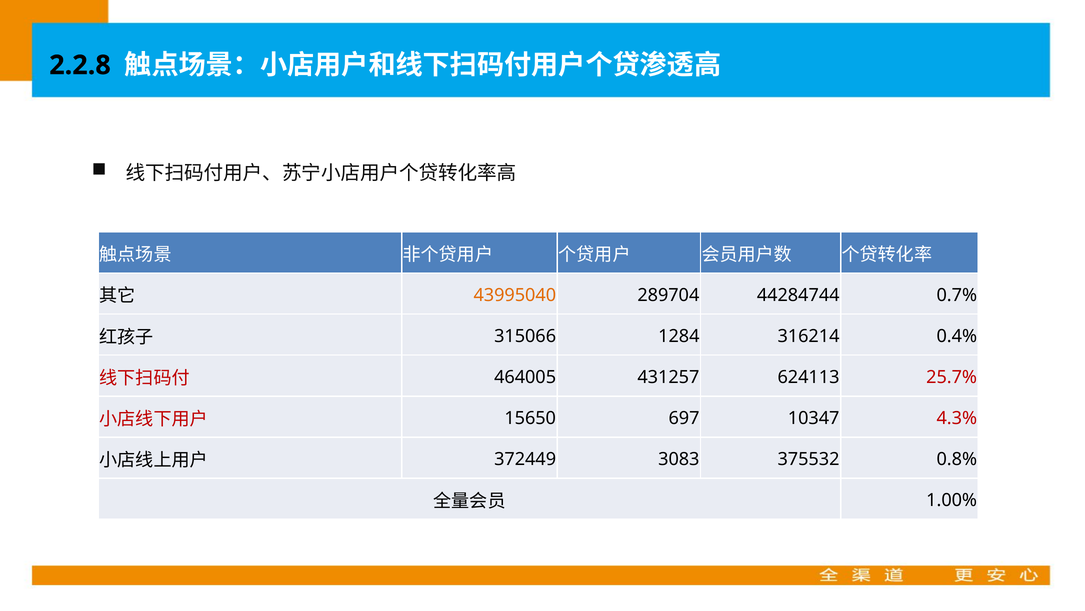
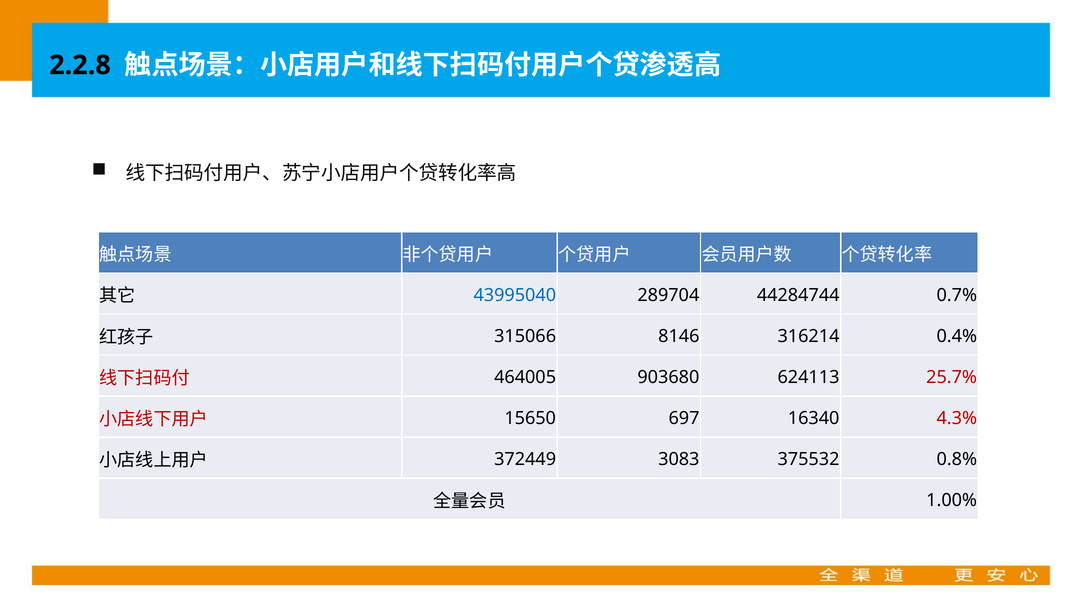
43995040 colour: orange -> blue
1284: 1284 -> 8146
431257: 431257 -> 903680
10347: 10347 -> 16340
